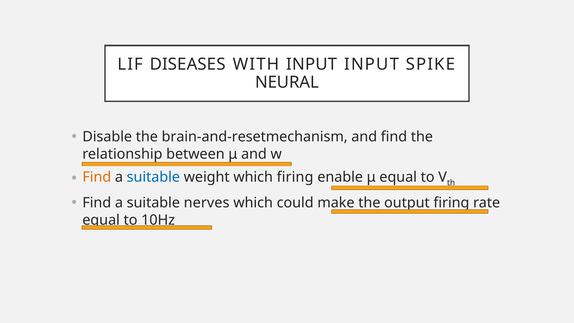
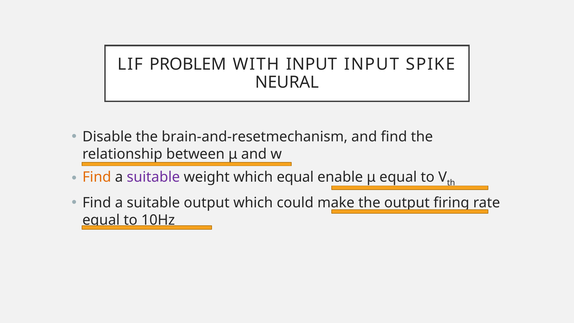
DISEASES: DISEASES -> PROBLEM
suitable at (153, 177) colour: blue -> purple
which firing: firing -> equal
suitable nerves: nerves -> output
